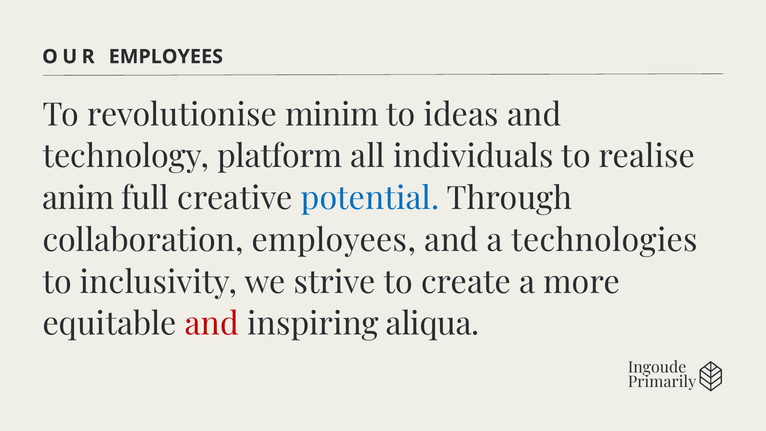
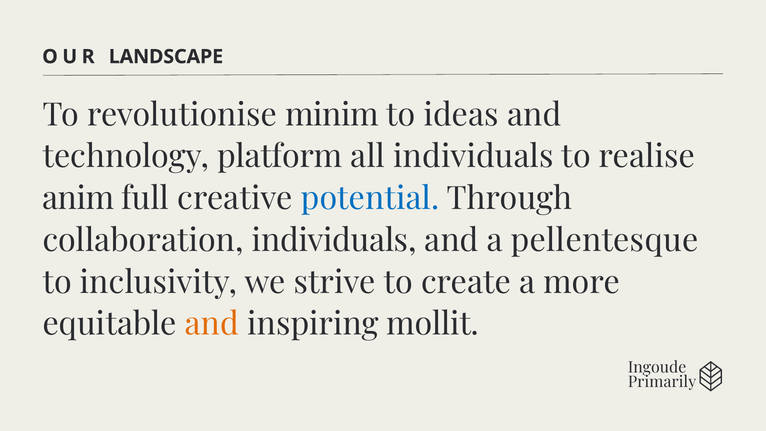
OUR EMPLOYEES: EMPLOYEES -> LANDSCAPE
collaboration employees: employees -> individuals
technologies: technologies -> pellentesque
and at (212, 324) colour: red -> orange
aliqua: aliqua -> mollit
